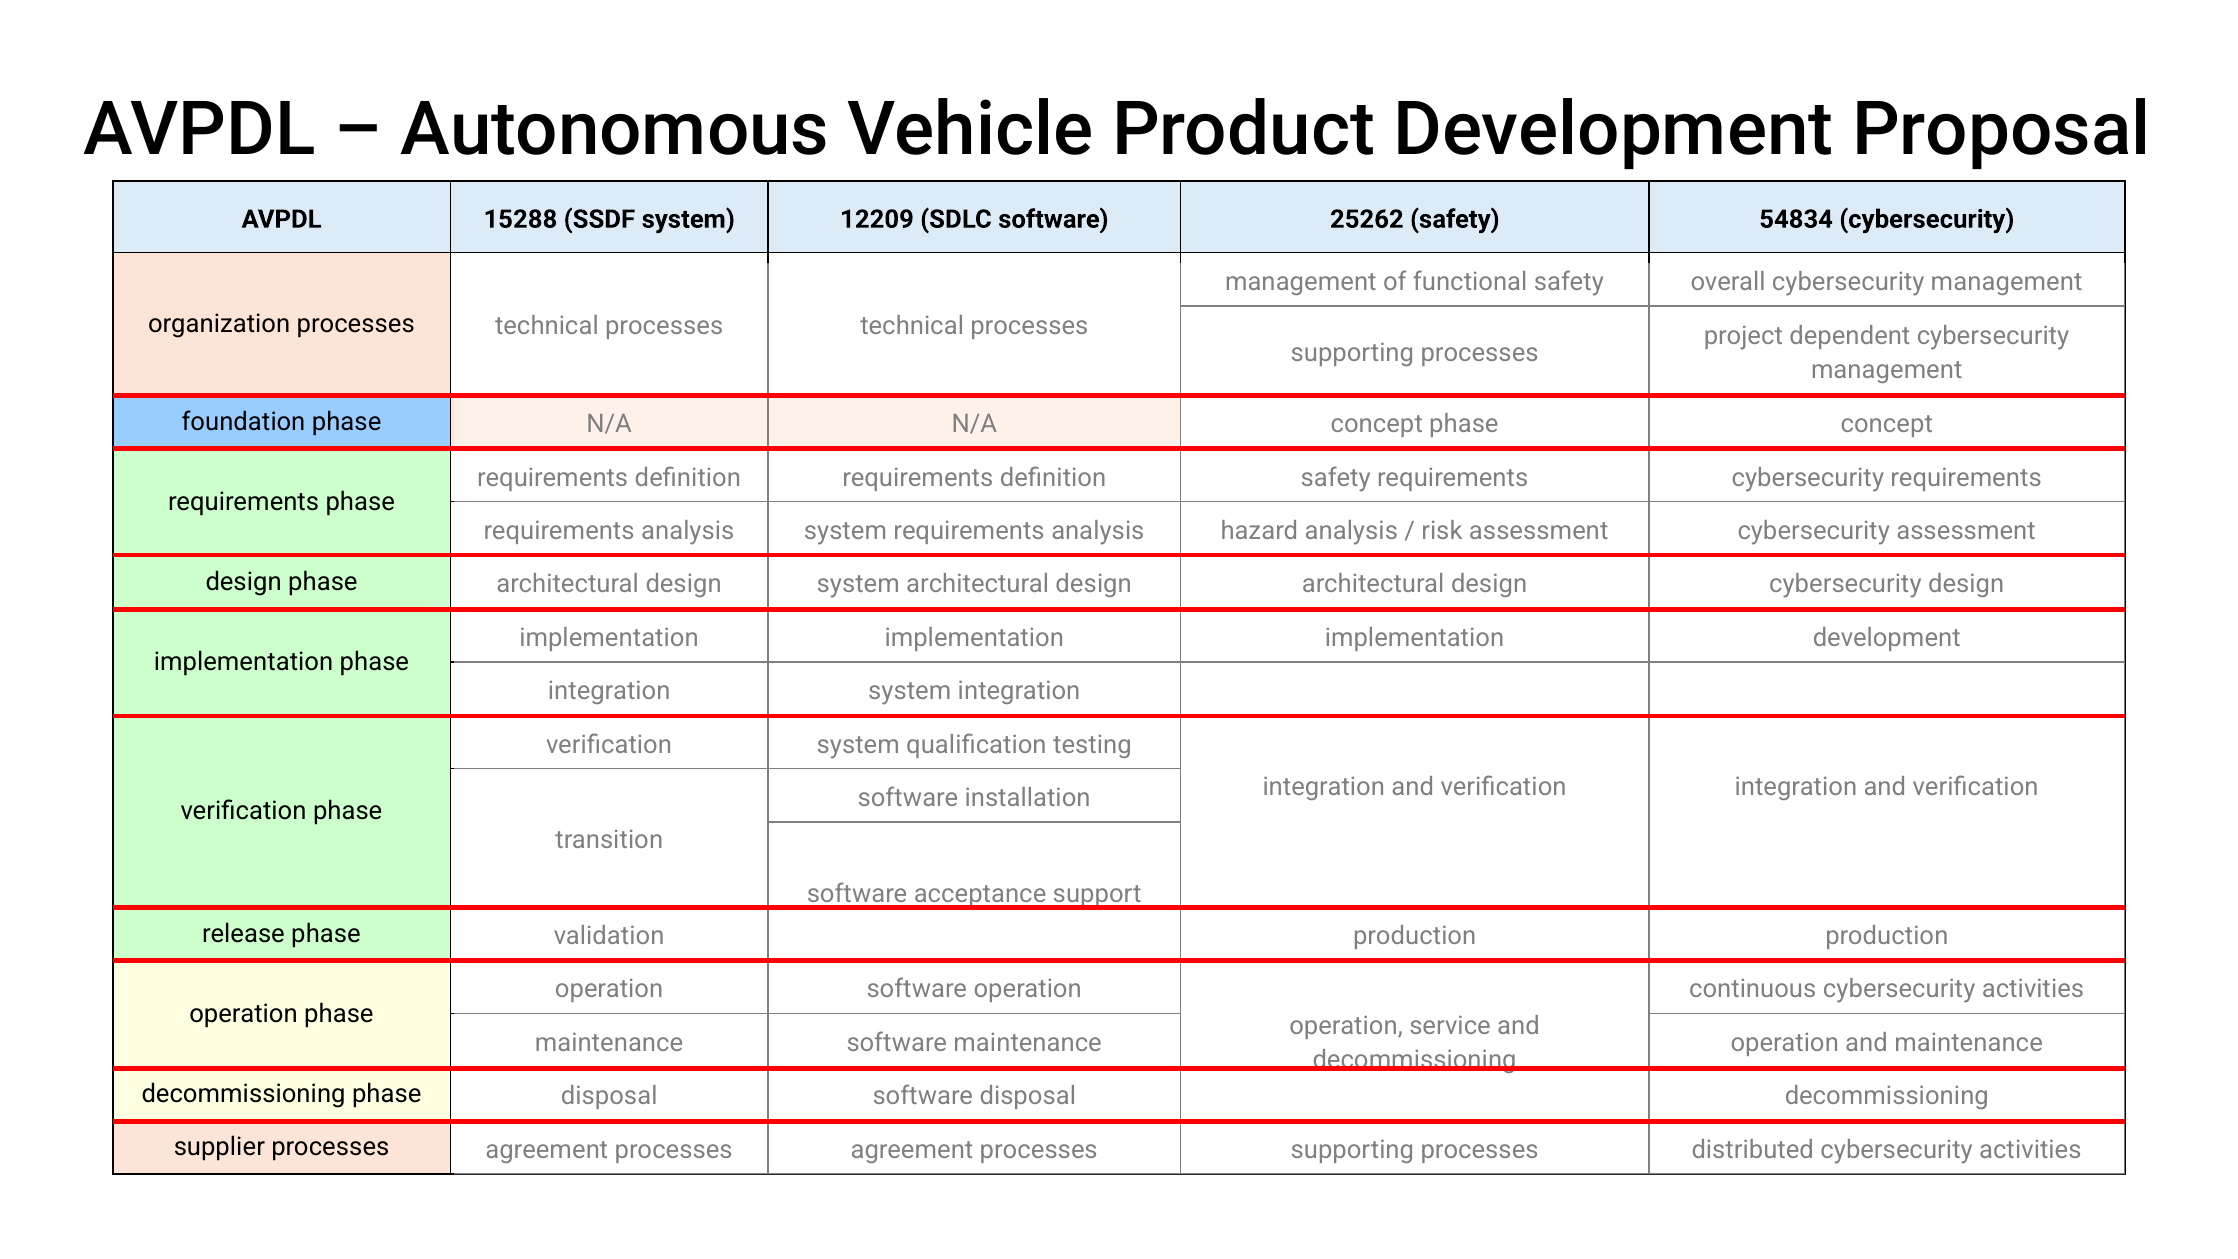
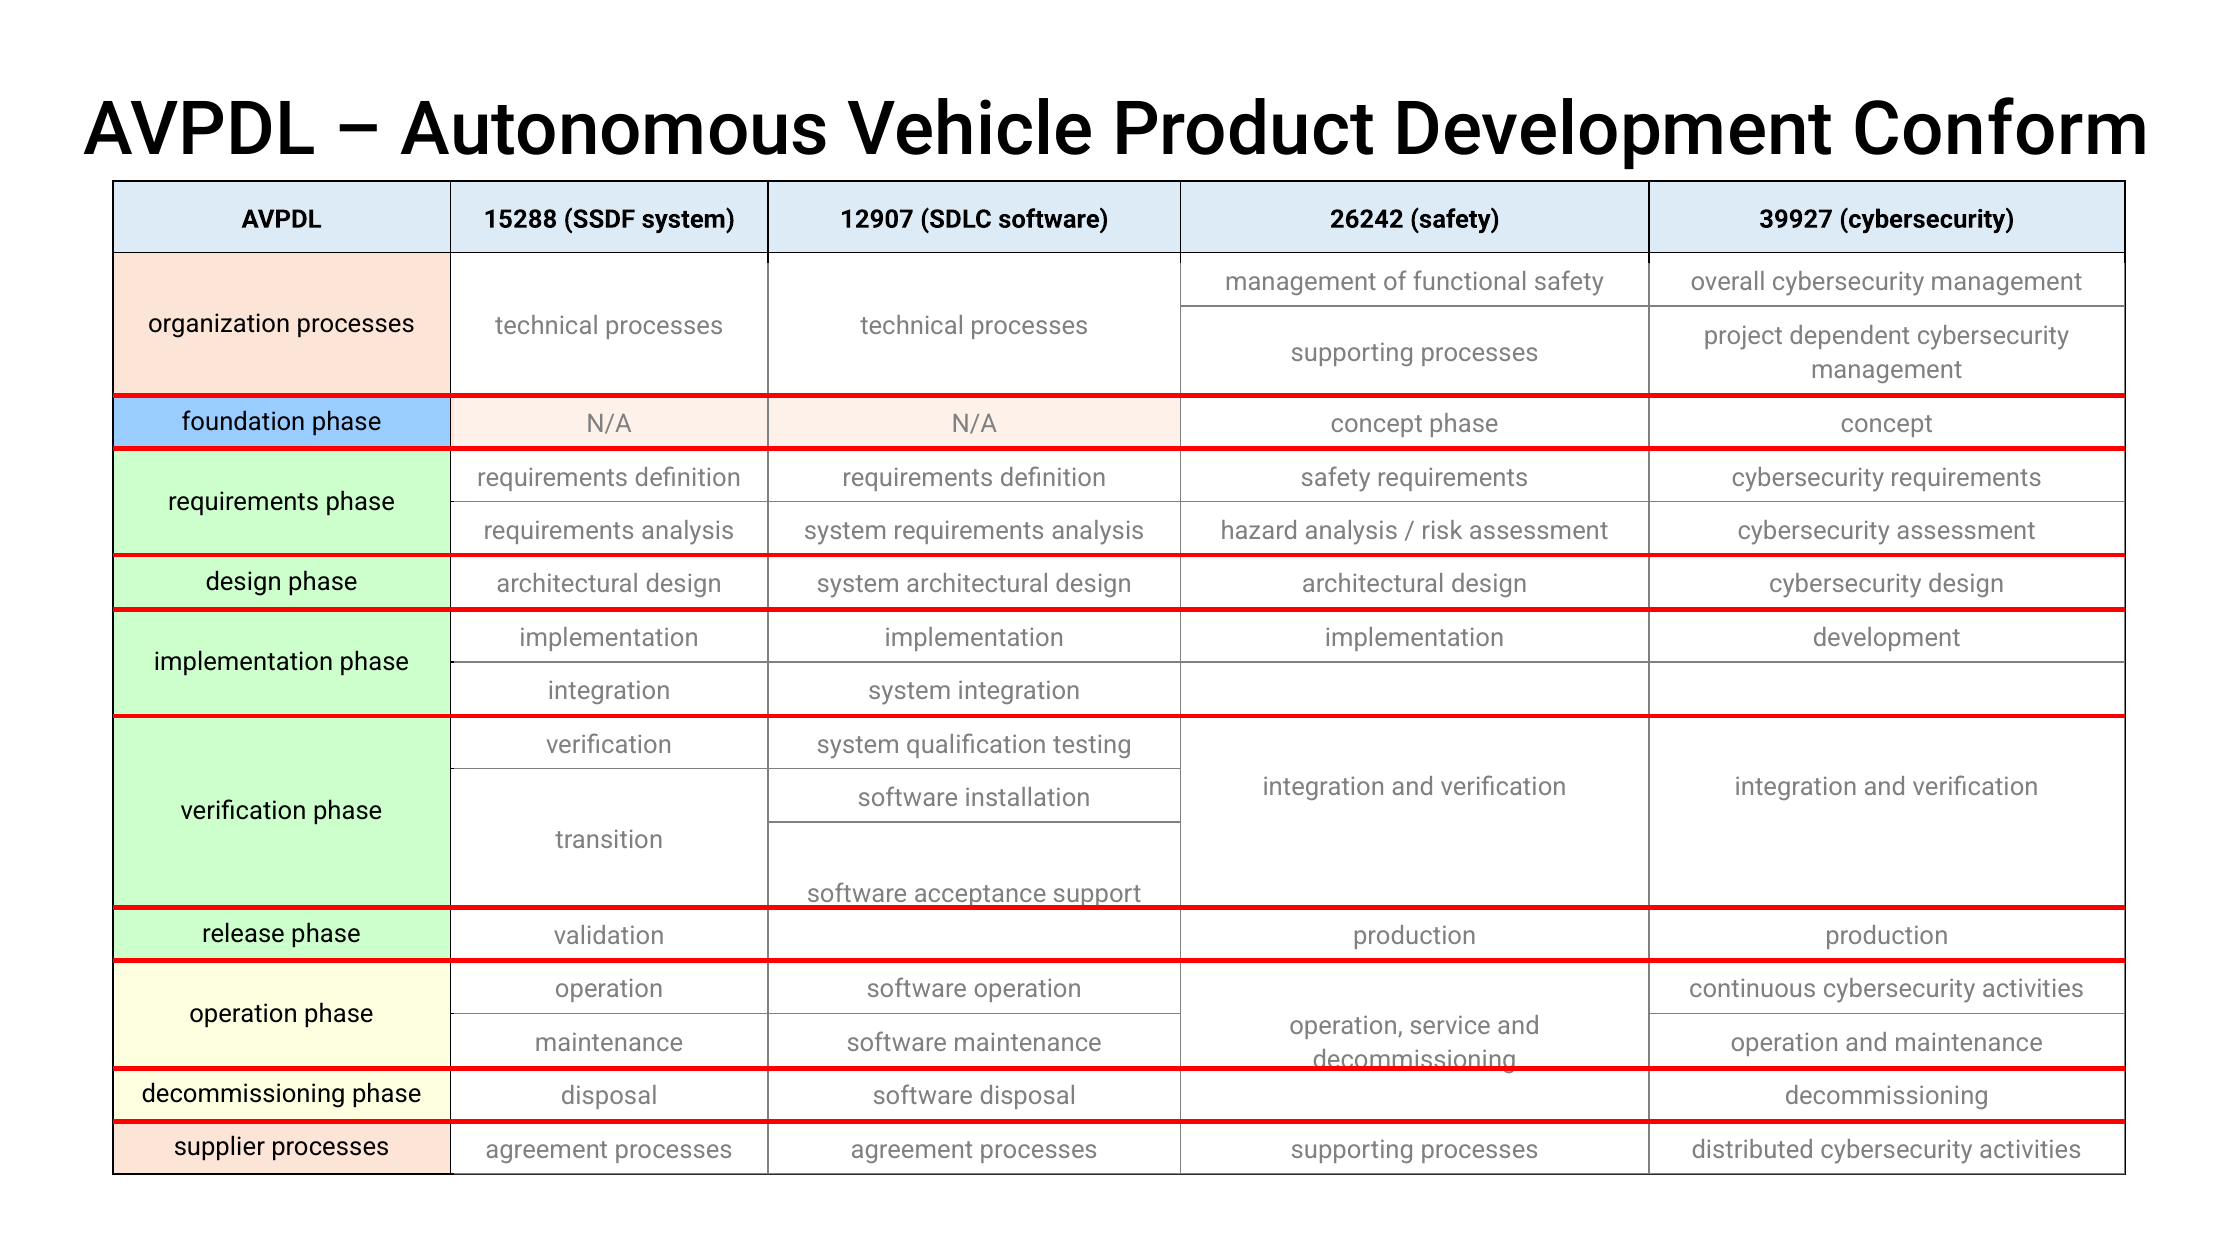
Proposal: Proposal -> Conform
12209: 12209 -> 12907
25262: 25262 -> 26242
54834: 54834 -> 39927
